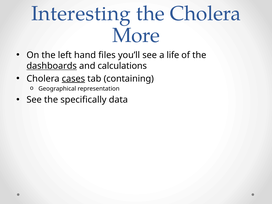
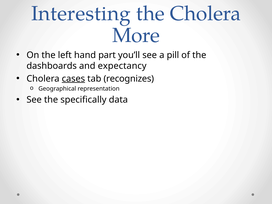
files: files -> part
life: life -> pill
dashboards underline: present -> none
calculations: calculations -> expectancy
containing: containing -> recognizes
